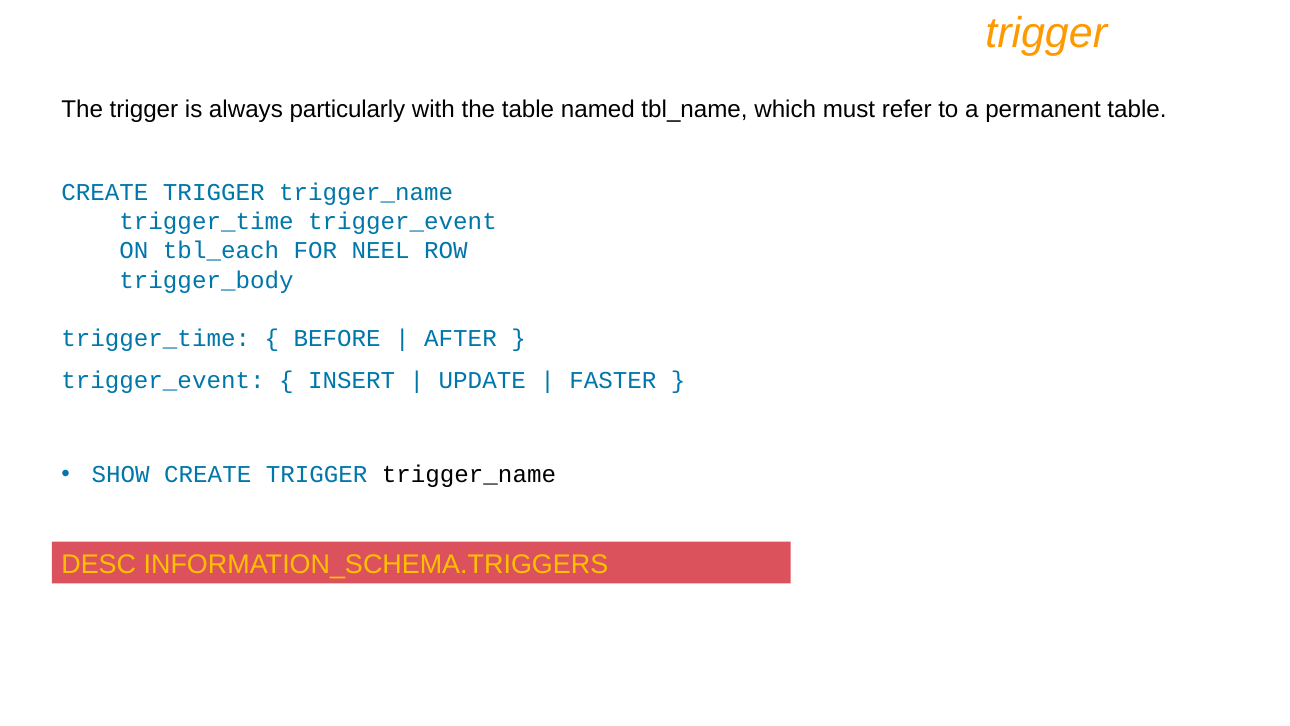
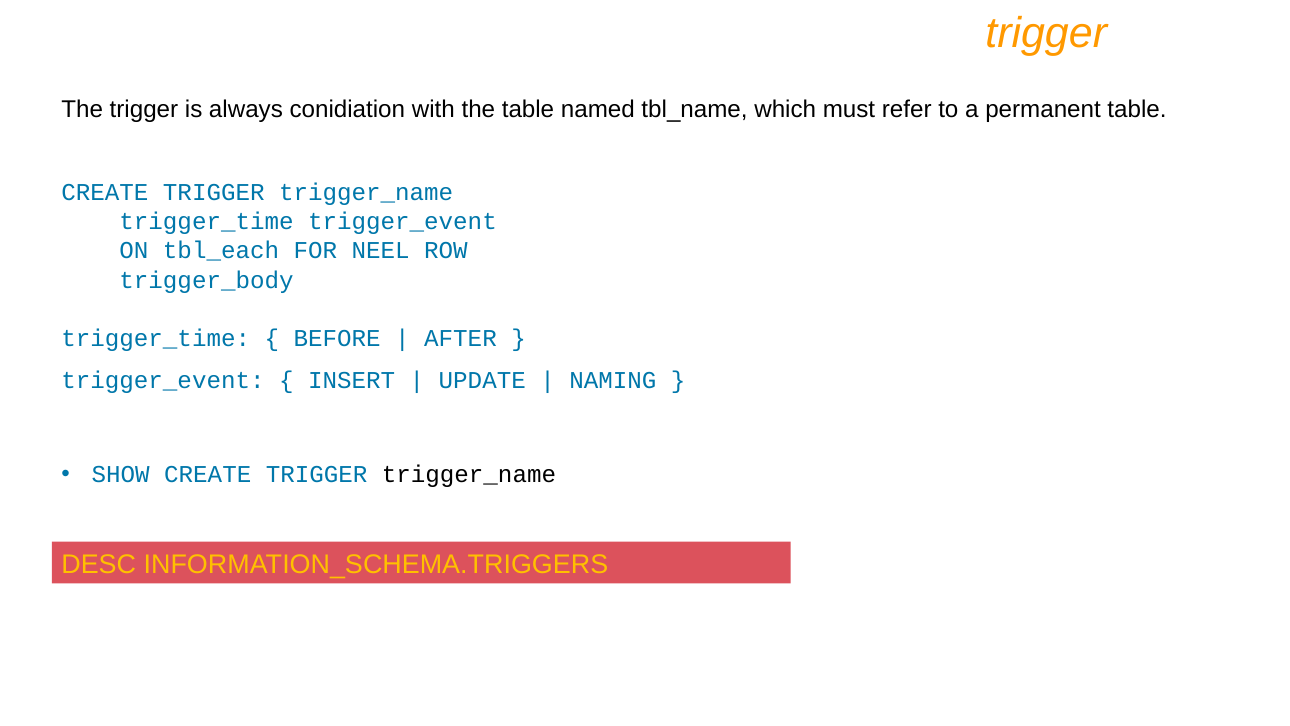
particularly: particularly -> conidiation
FASTER: FASTER -> NAMING
